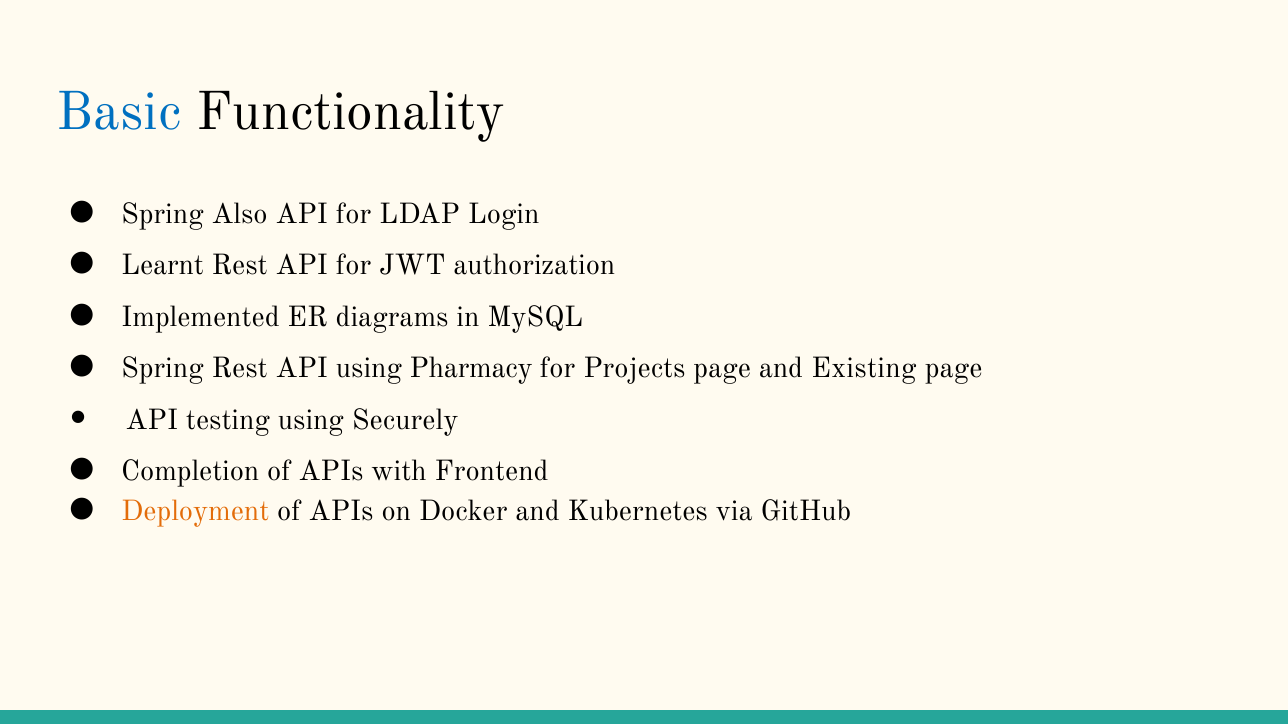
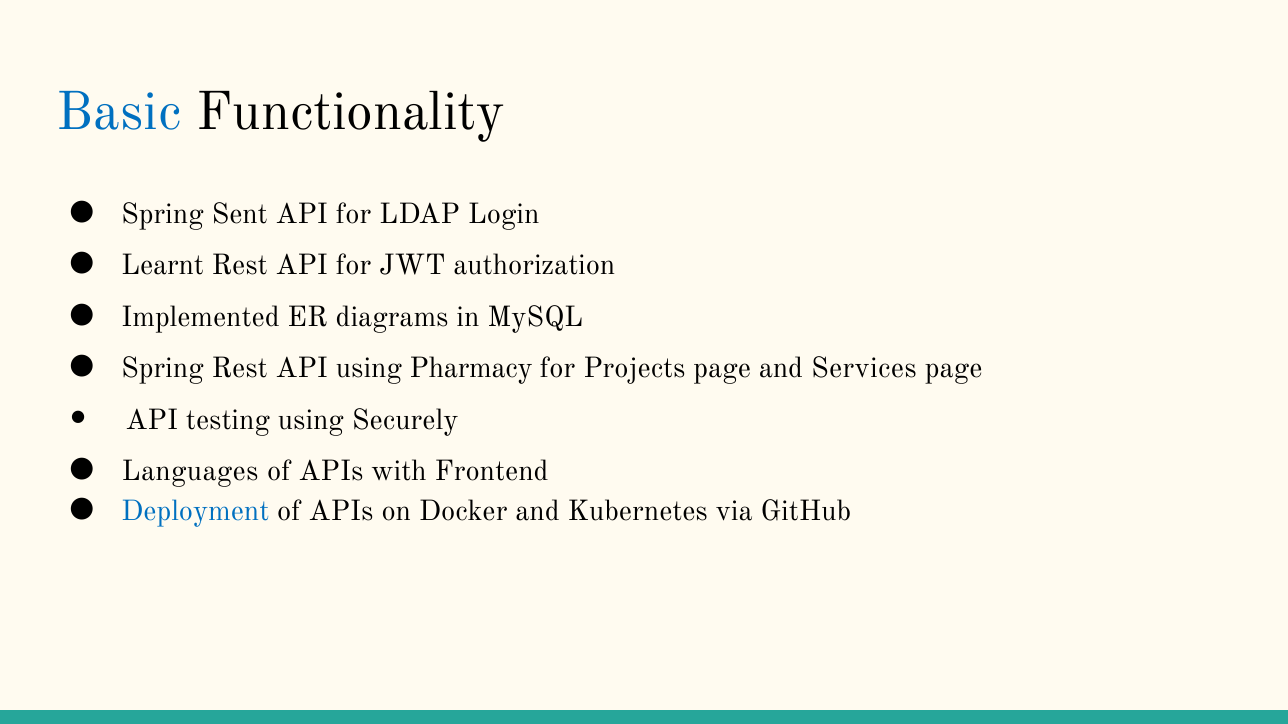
Also: Also -> Sent
Existing: Existing -> Services
Completion: Completion -> Languages
Deployment colour: orange -> blue
